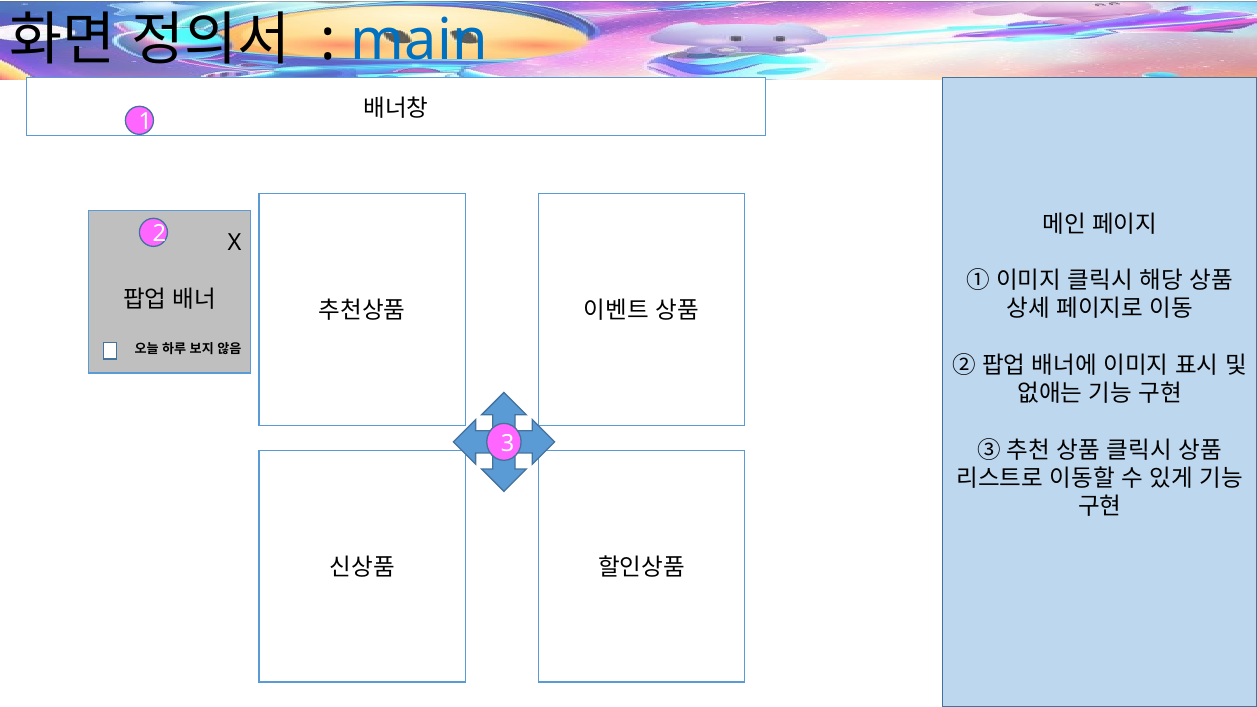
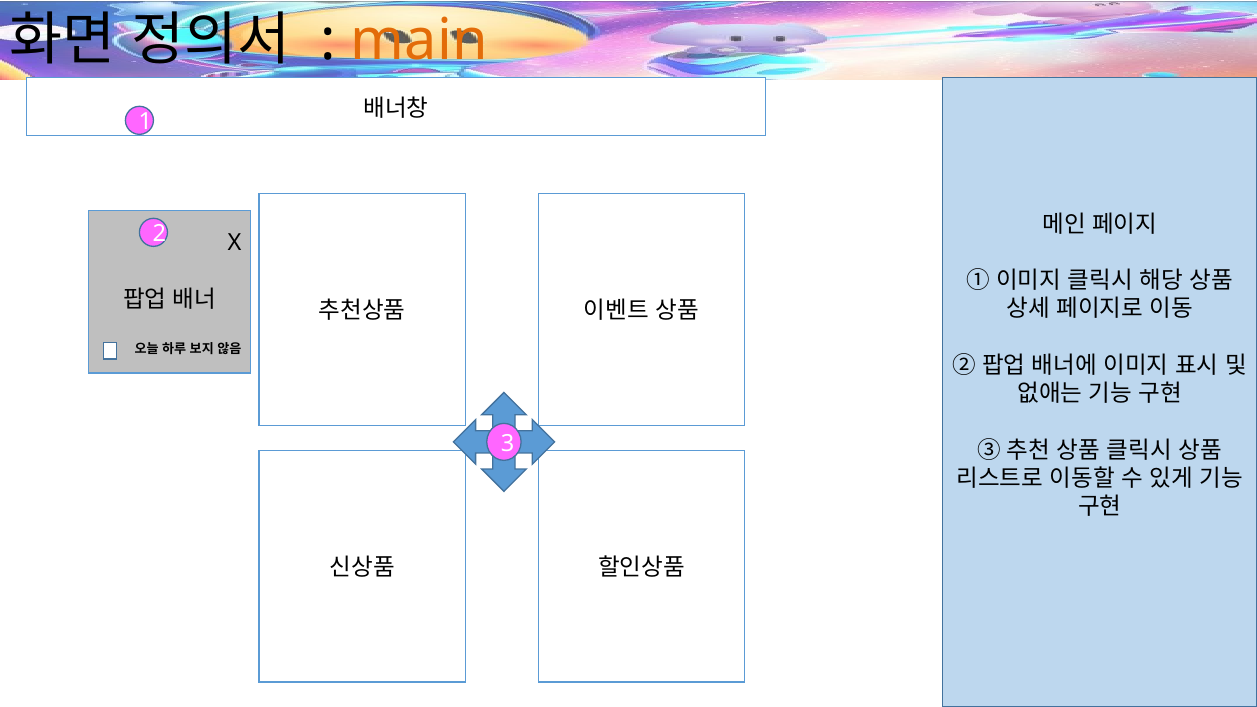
main colour: blue -> orange
